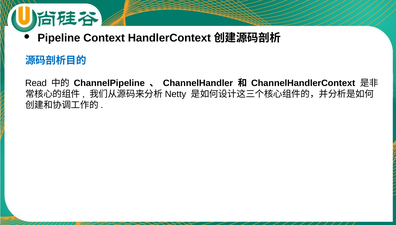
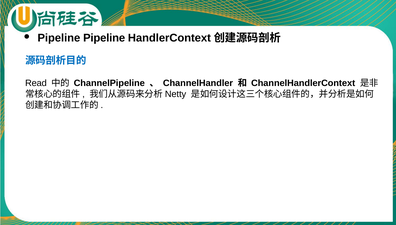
Pipeline Context: Context -> Pipeline
